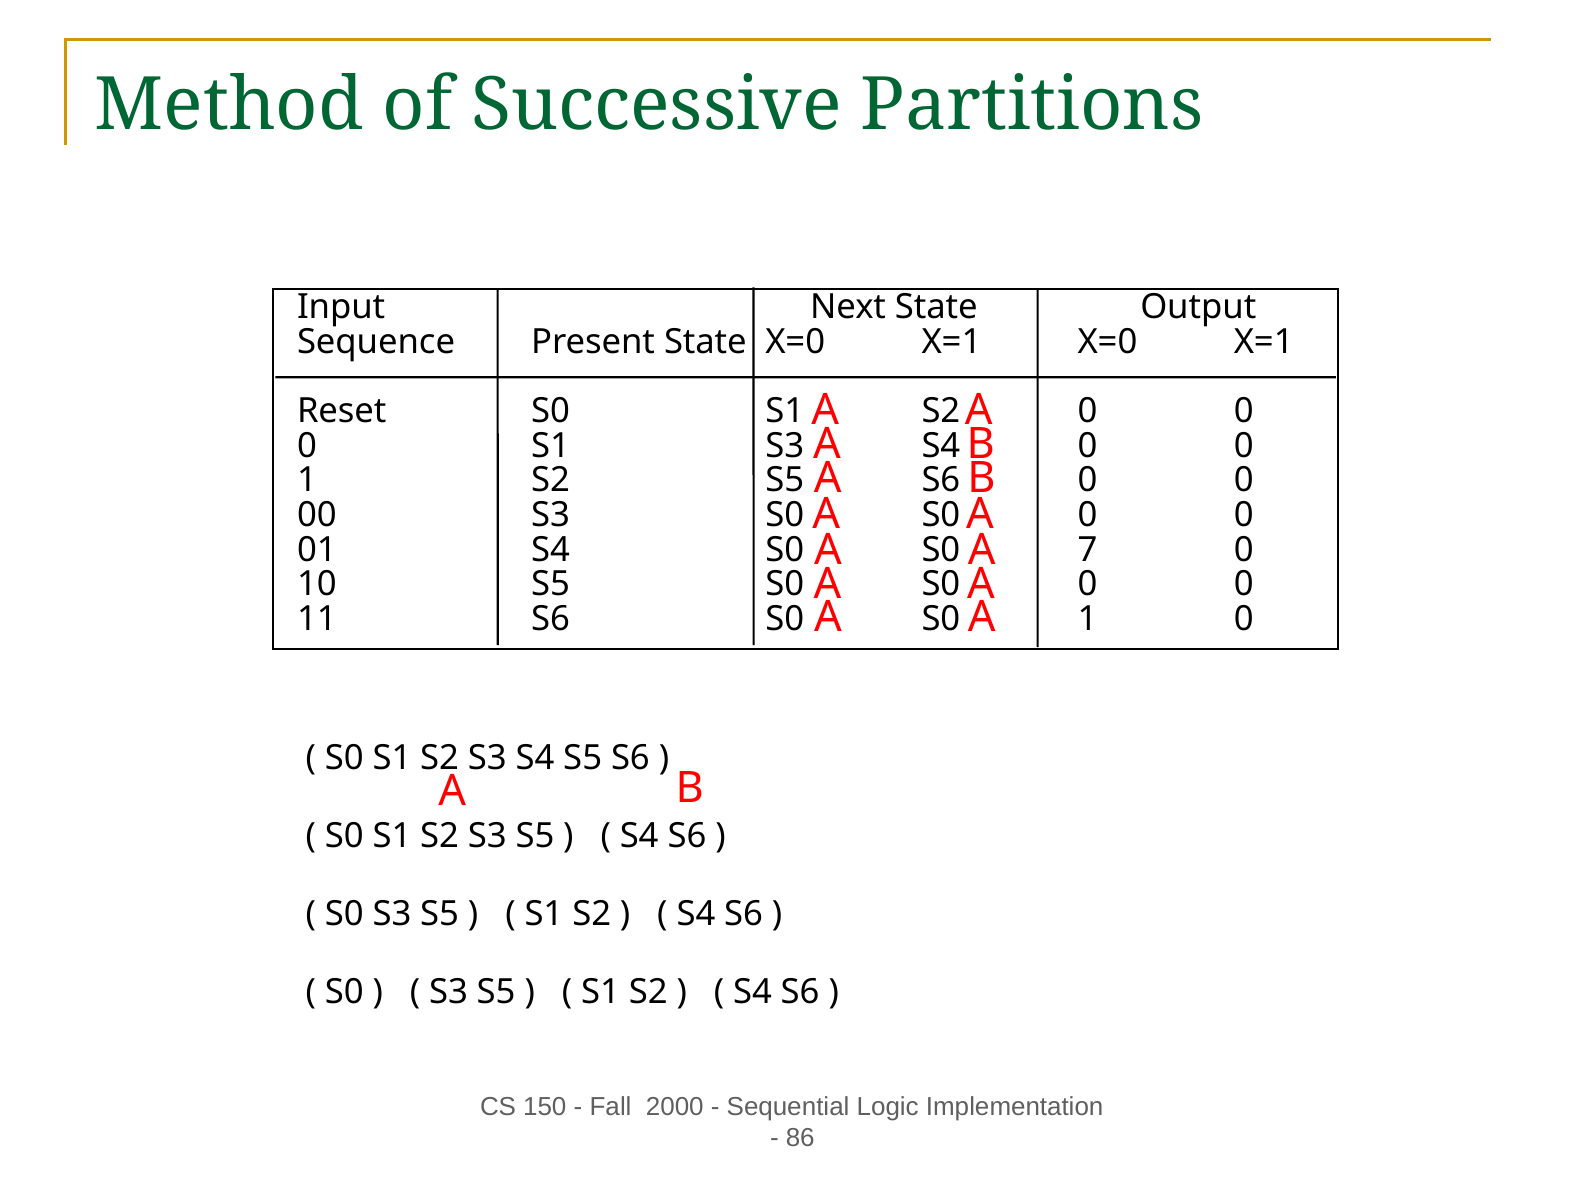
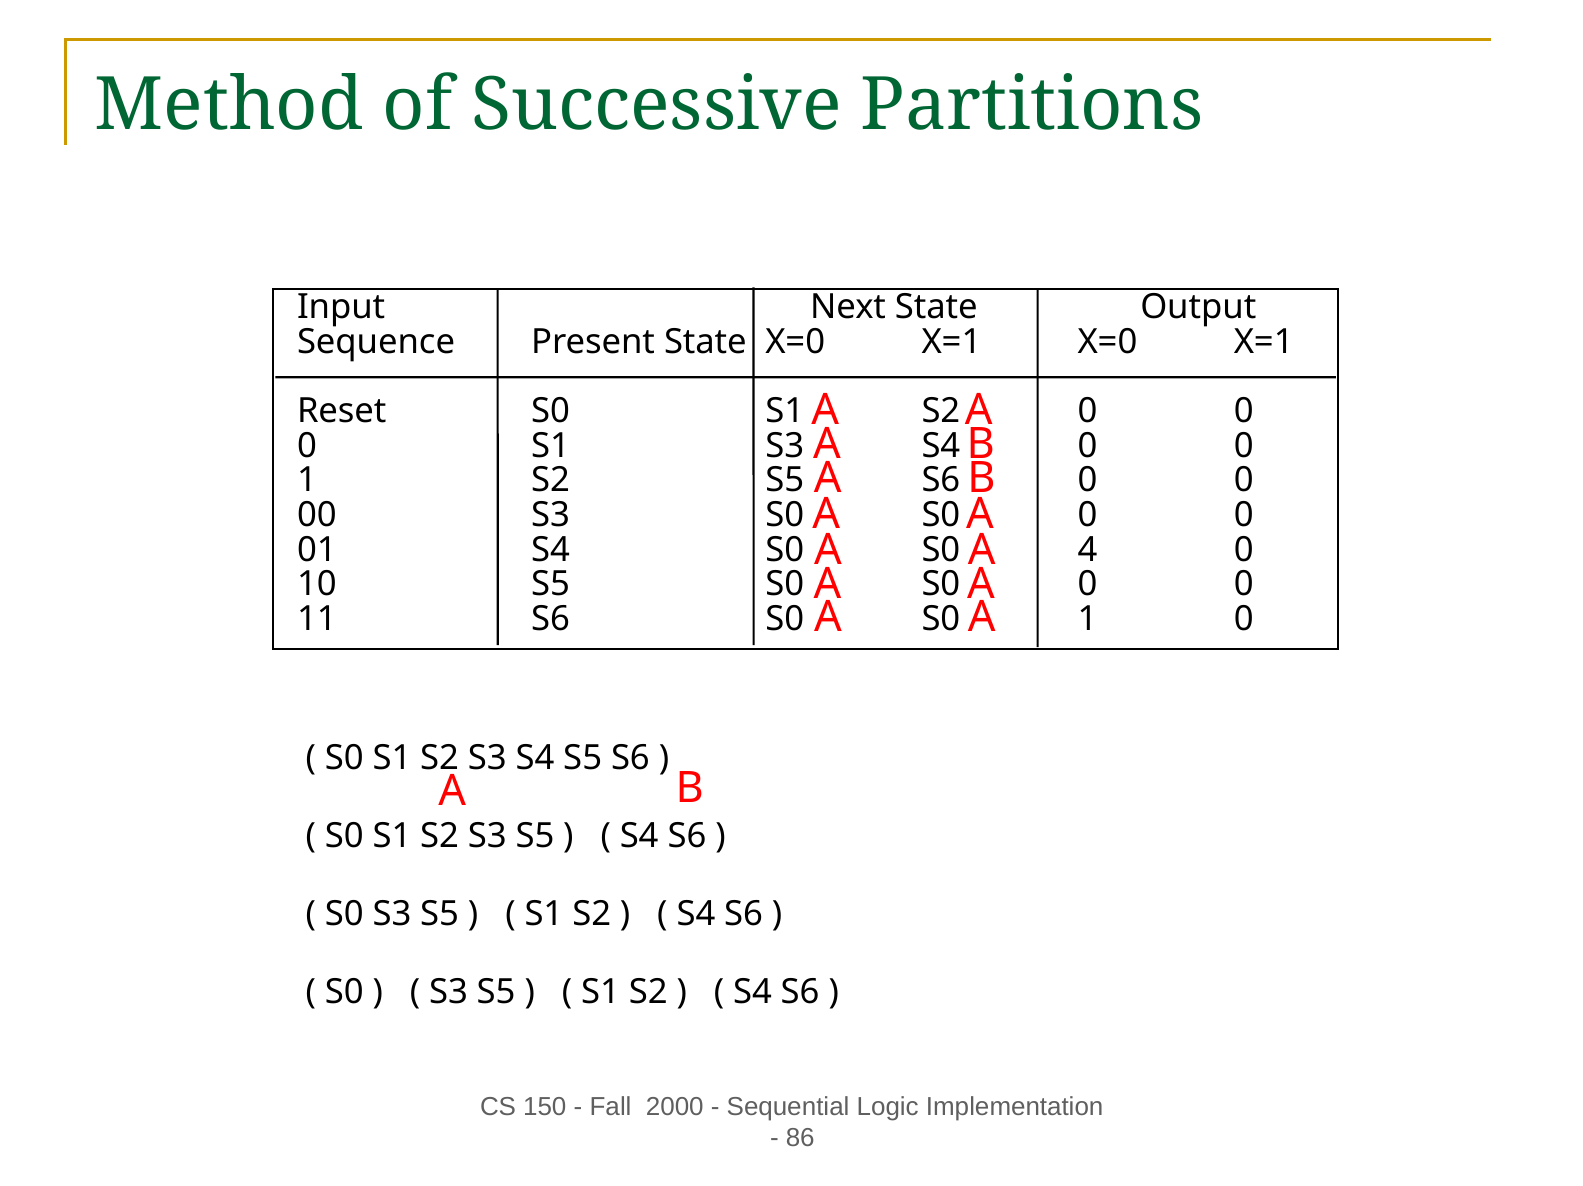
7: 7 -> 4
